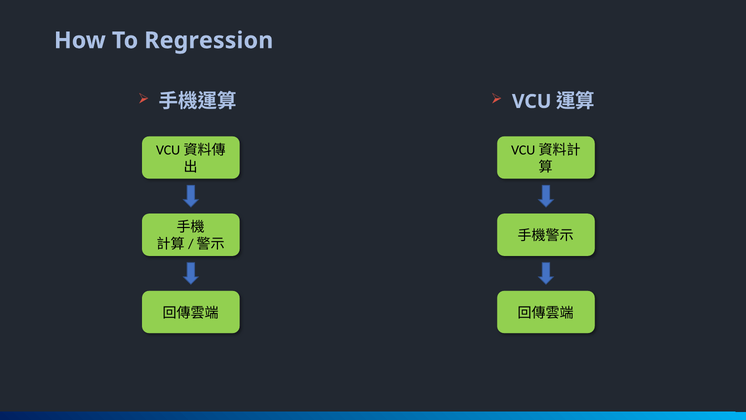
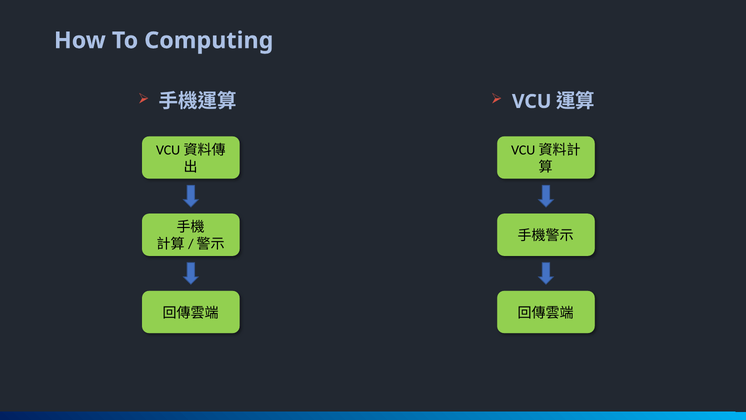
Regression: Regression -> Computing
